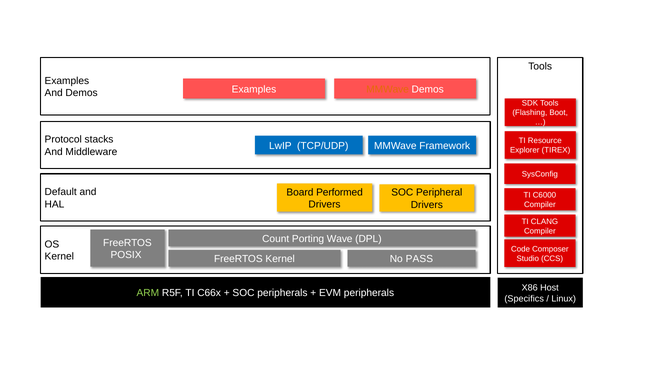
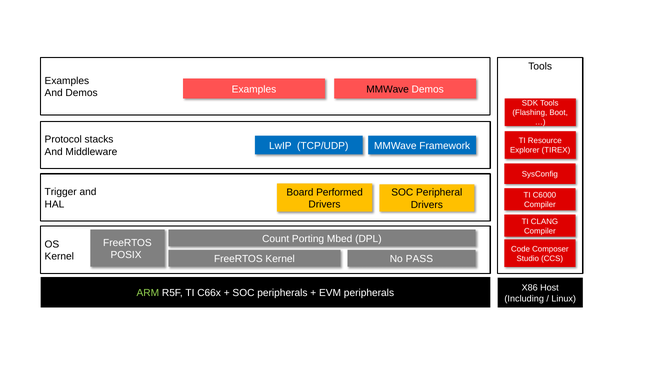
MMWave at (388, 89) colour: orange -> black
Default: Default -> Trigger
Wave: Wave -> Mbed
Specifics: Specifics -> Including
